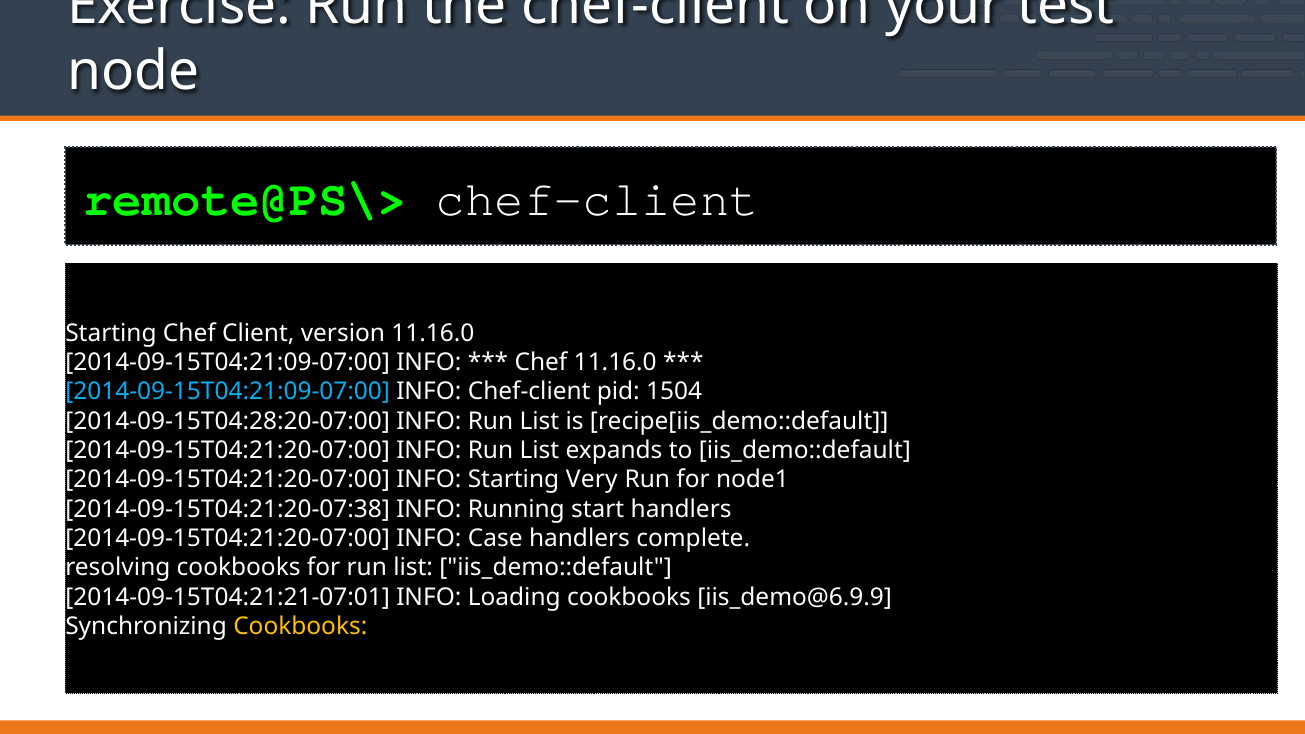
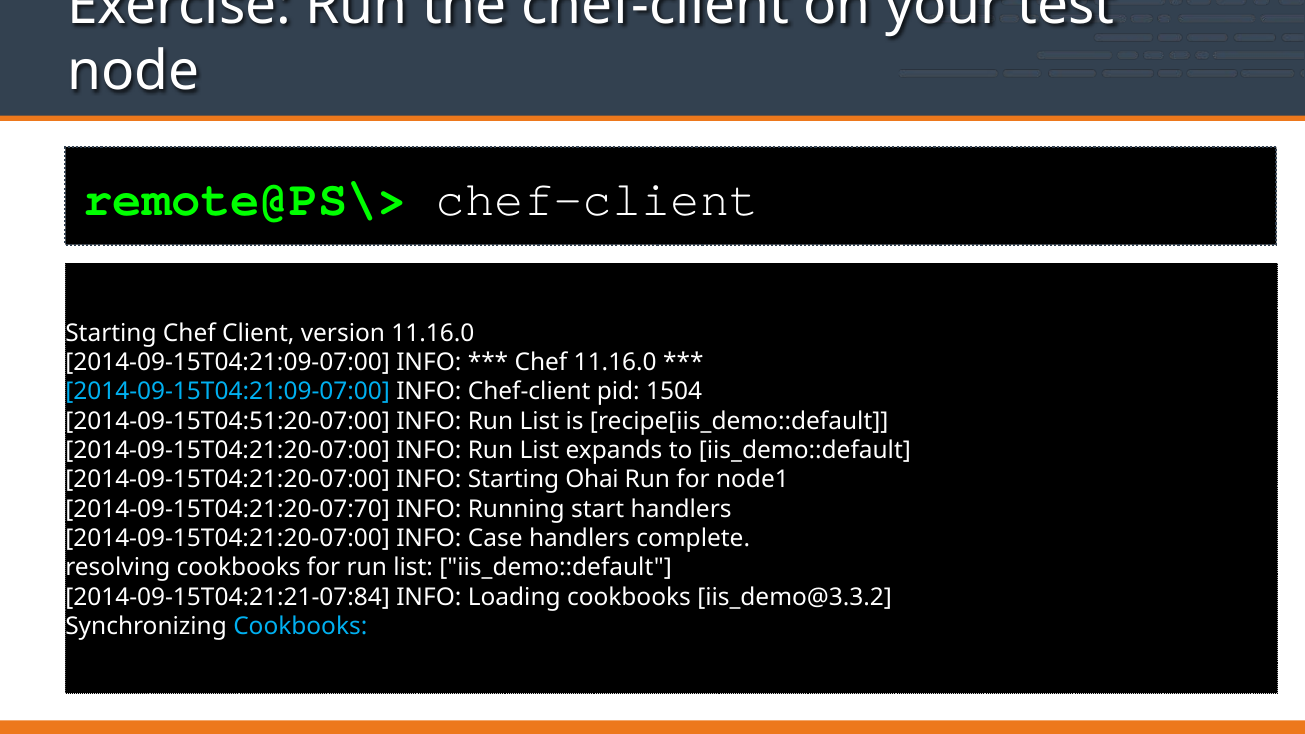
2014-09-15T04:28:20-07:00: 2014-09-15T04:28:20-07:00 -> 2014-09-15T04:51:20-07:00
Very: Very -> Ohai
2014-09-15T04:21:20-07:38: 2014-09-15T04:21:20-07:38 -> 2014-09-15T04:21:20-07:70
2014-09-15T04:21:21-07:01: 2014-09-15T04:21:21-07:01 -> 2014-09-15T04:21:21-07:84
iis_demo@6.9.9: iis_demo@6.9.9 -> iis_demo@3.3.2
Cookbooks at (300, 627) colour: yellow -> light blue
